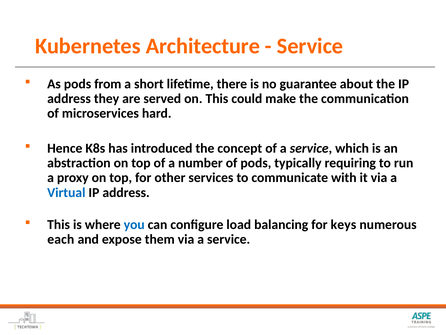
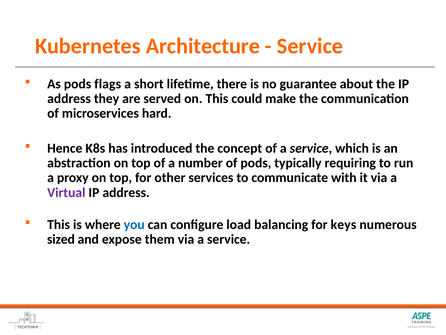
from: from -> flags
Virtual colour: blue -> purple
each: each -> sized
